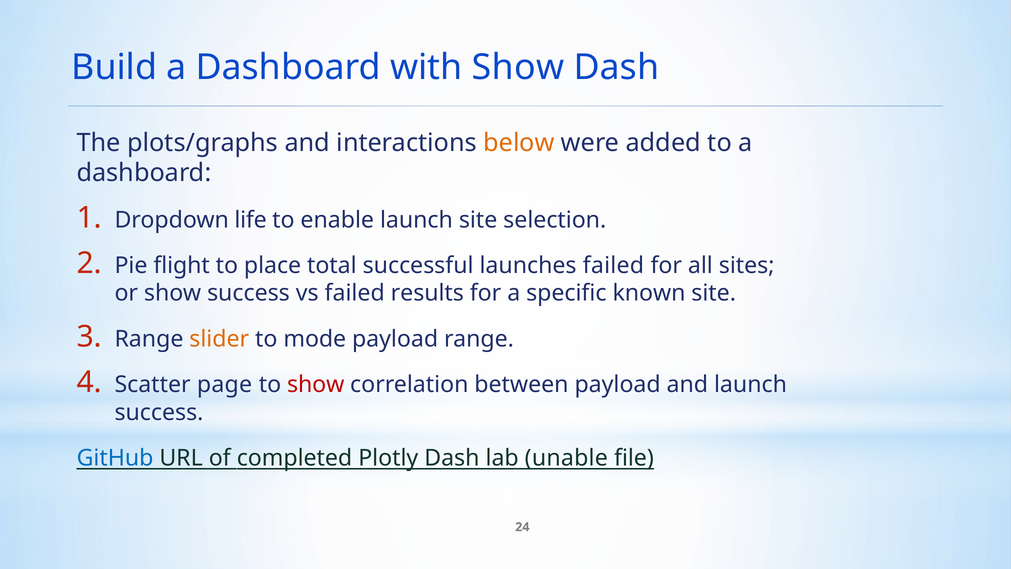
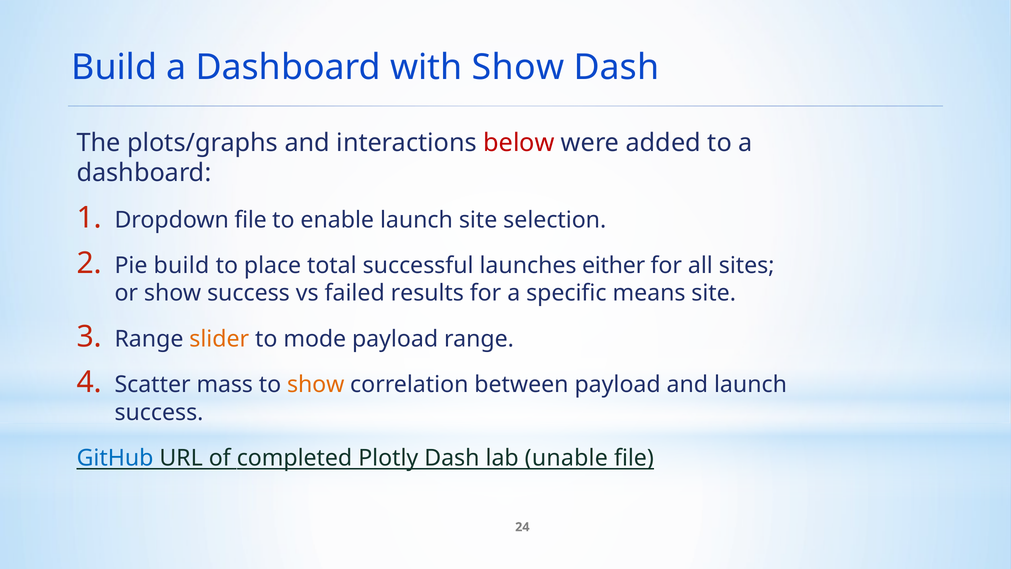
below colour: orange -> red
Dropdown life: life -> file
Pie flight: flight -> build
launches failed: failed -> either
known: known -> means
page: page -> mass
show at (316, 385) colour: red -> orange
